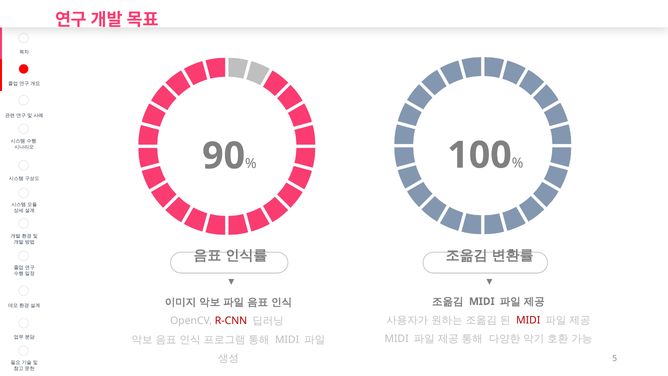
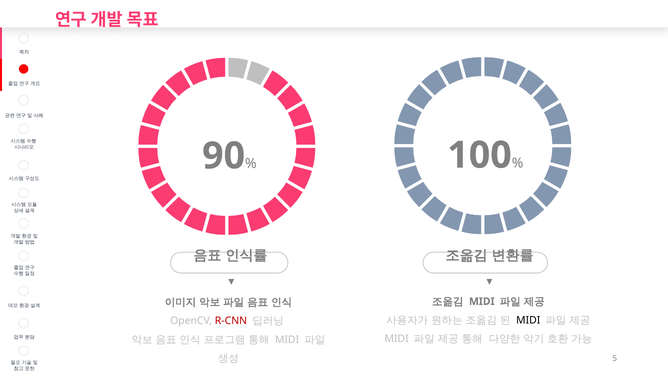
MIDI at (528, 320) colour: red -> black
